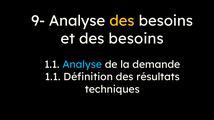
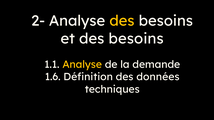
9-: 9- -> 2-
Analyse at (82, 65) colour: light blue -> yellow
1.1 at (53, 77): 1.1 -> 1.6
résultats: résultats -> données
